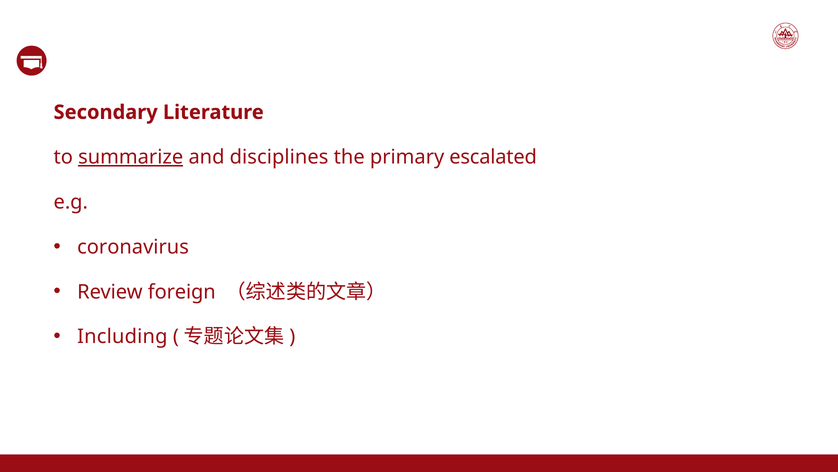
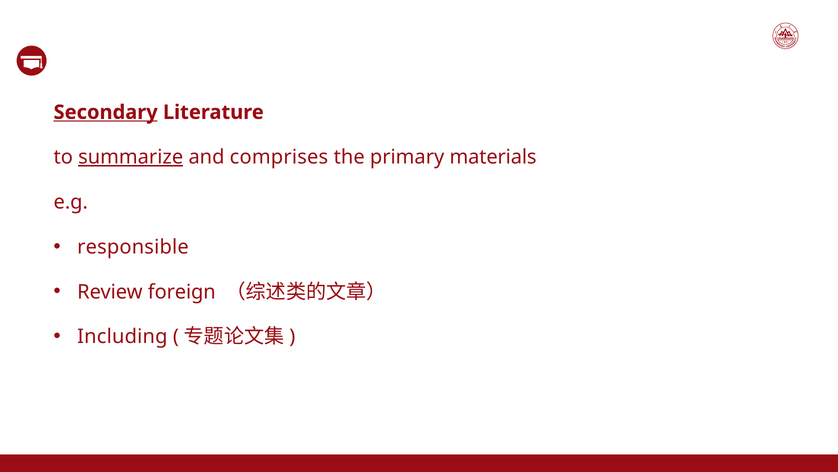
Secondary underline: none -> present
disciplines: disciplines -> comprises
escalated: escalated -> materials
coronavirus: coronavirus -> responsible
